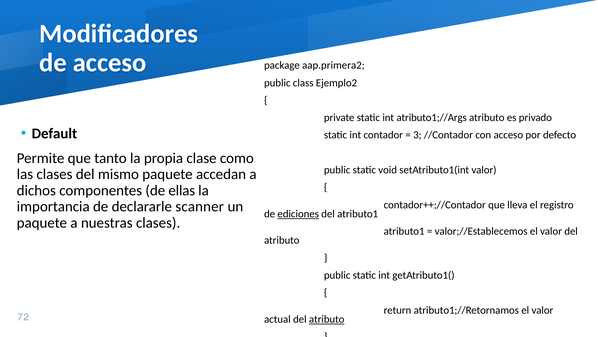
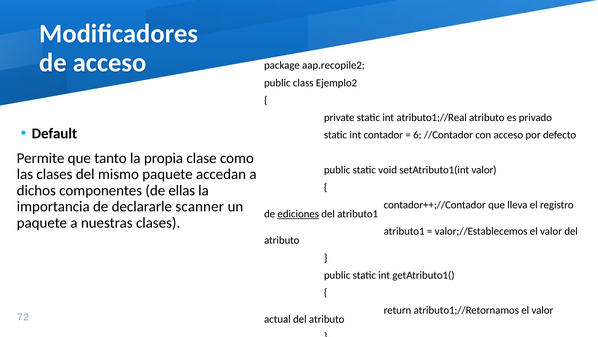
aap.primera2: aap.primera2 -> aap.recopile2
atributo1;//Args: atributo1;//Args -> atributo1;//Real
3: 3 -> 6
atributo at (327, 319) underline: present -> none
